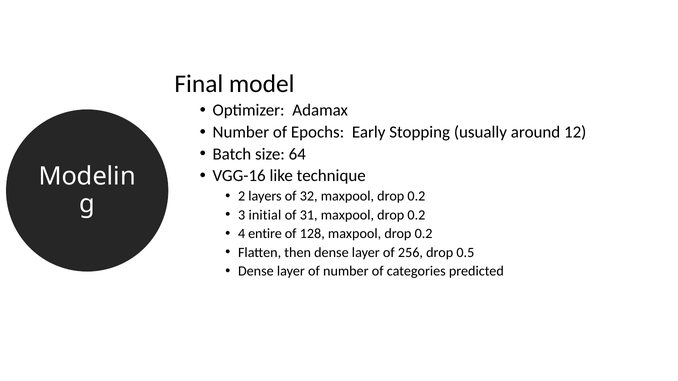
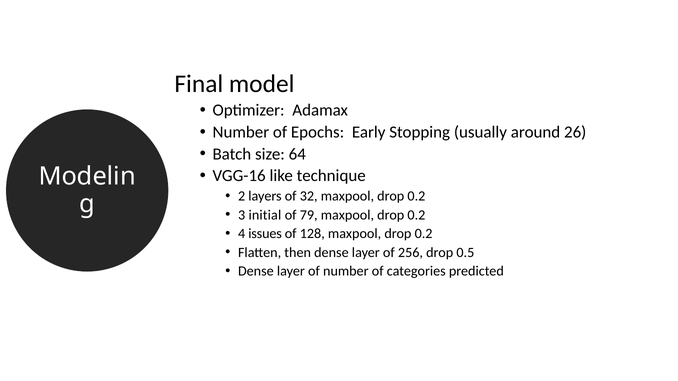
12: 12 -> 26
31: 31 -> 79
entire: entire -> issues
